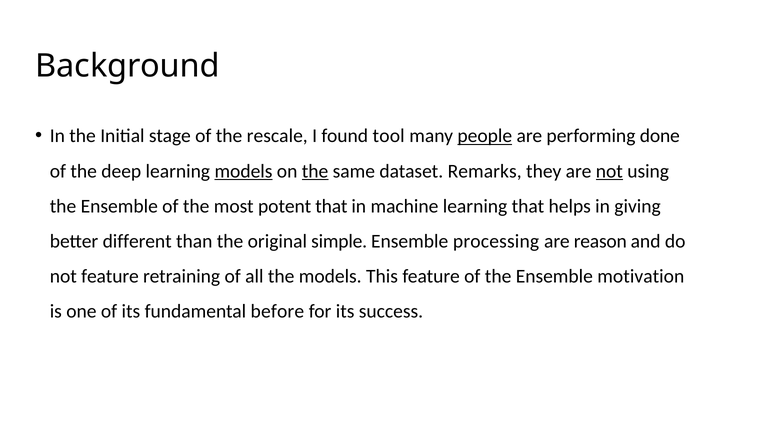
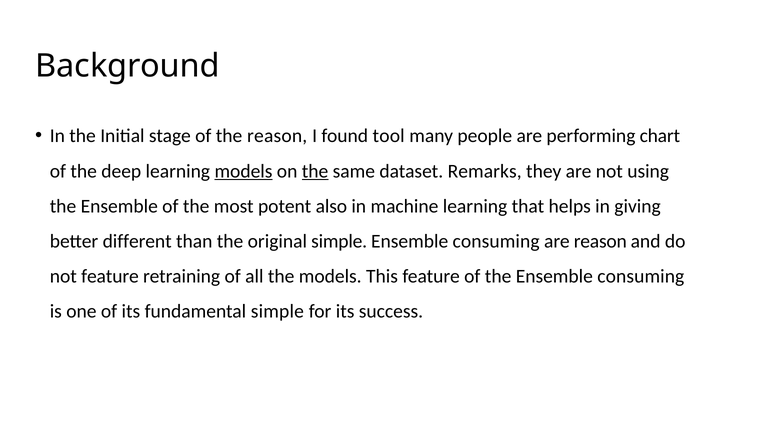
the rescale: rescale -> reason
people underline: present -> none
done: done -> chart
not at (609, 171) underline: present -> none
potent that: that -> also
processing at (496, 241): processing -> consuming
the Ensemble motivation: motivation -> consuming
fundamental before: before -> simple
